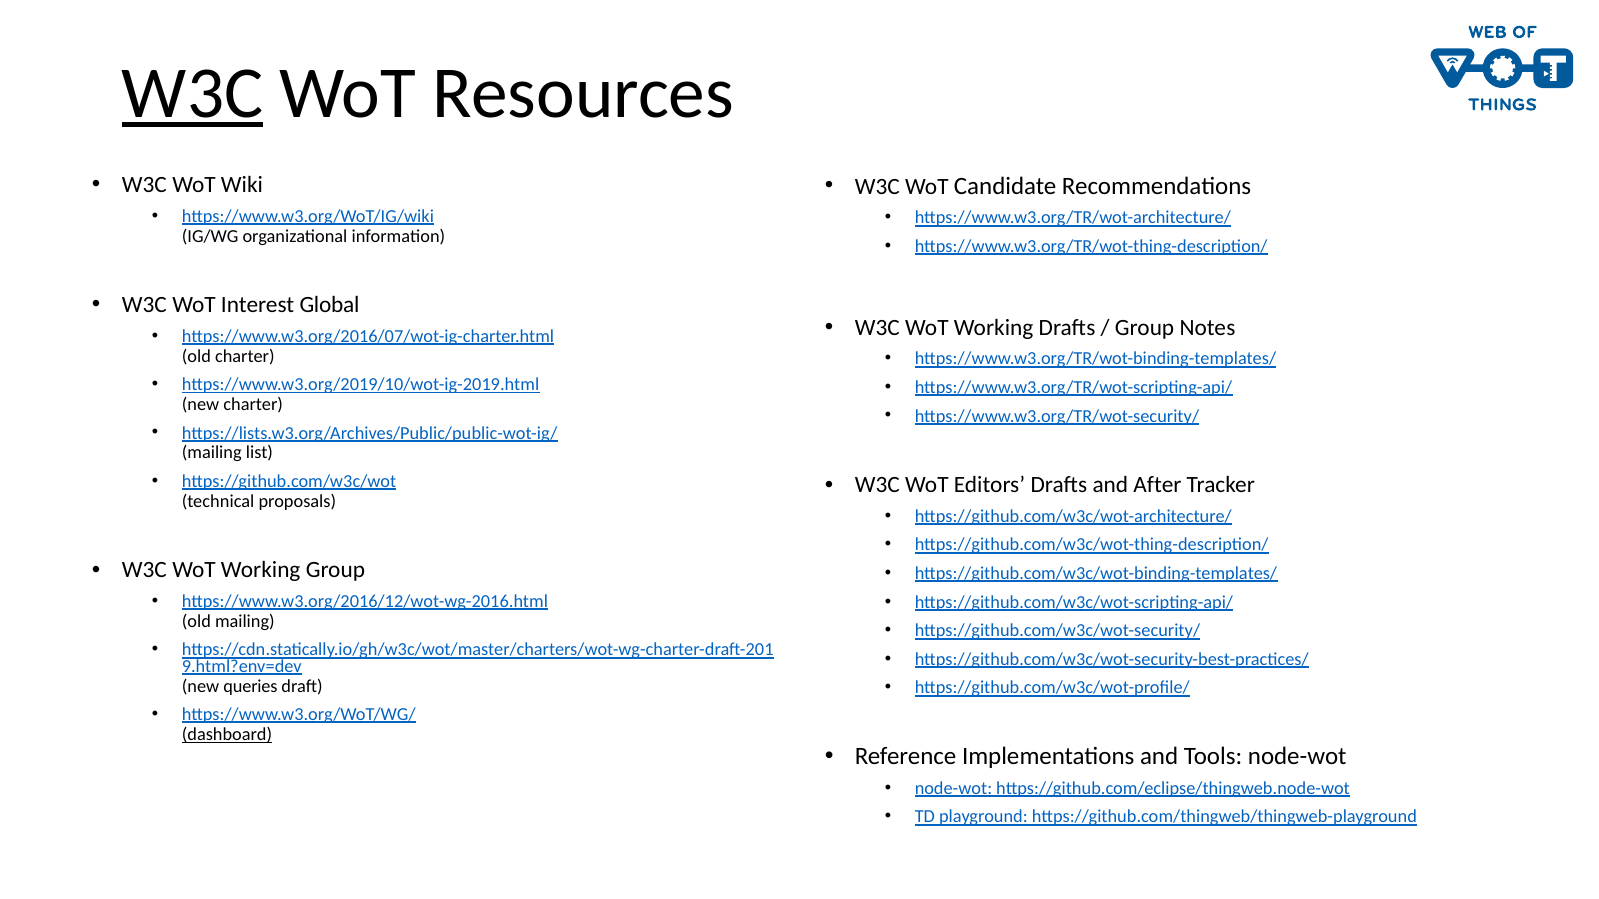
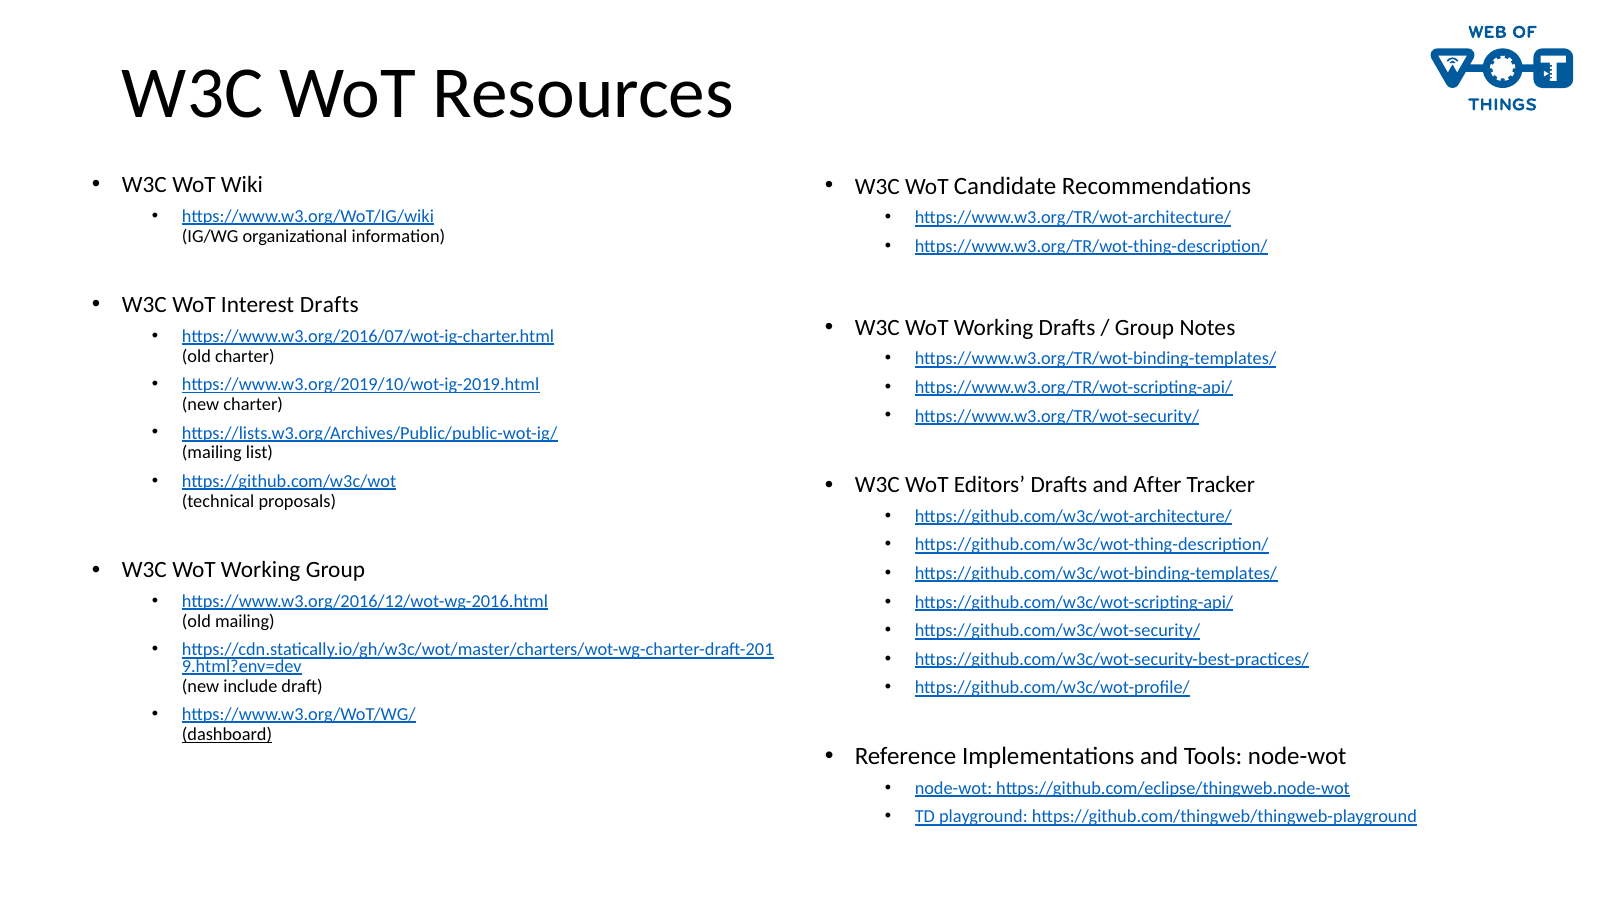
W3C at (193, 93) underline: present -> none
Interest Global: Global -> Drafts
queries: queries -> include
